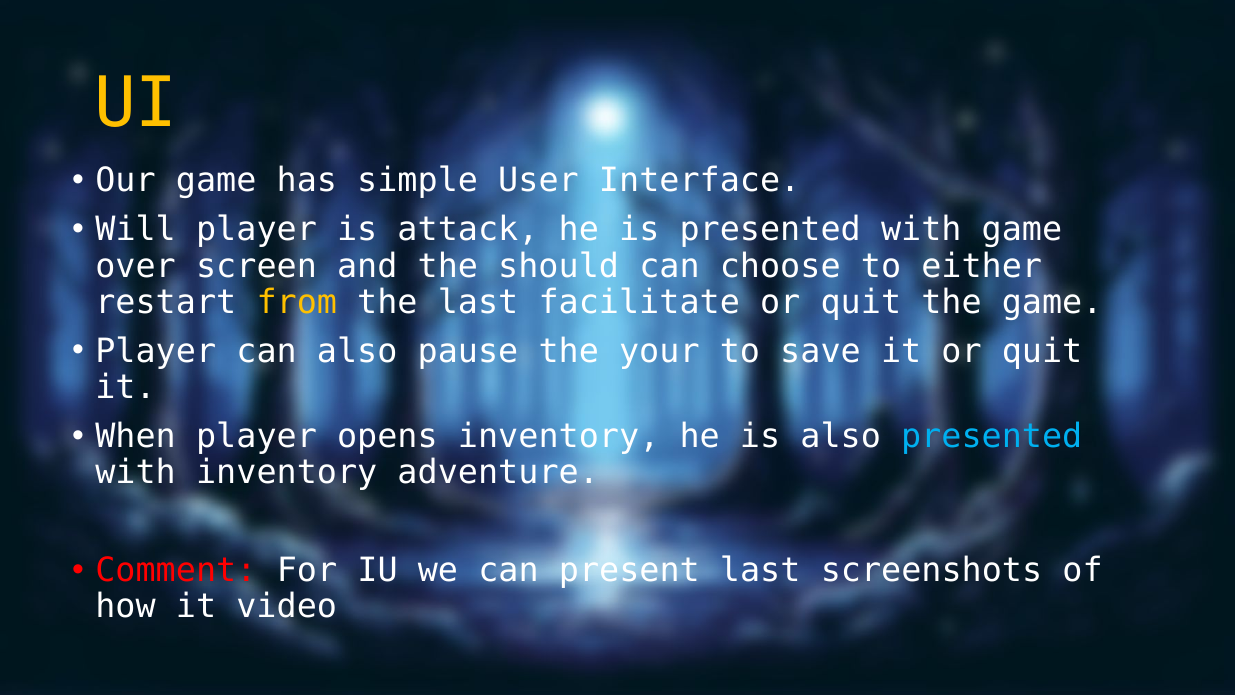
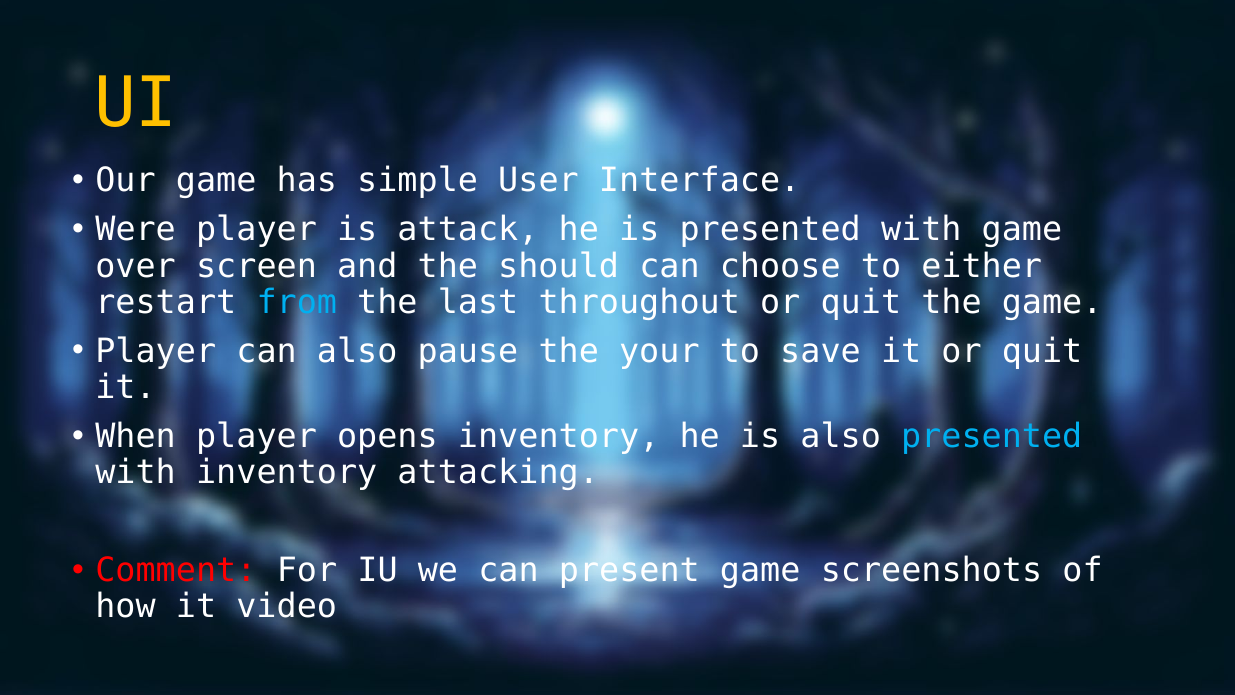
Will: Will -> Were
from colour: yellow -> light blue
facilitate: facilitate -> throughout
adventure: adventure -> attacking
present last: last -> game
